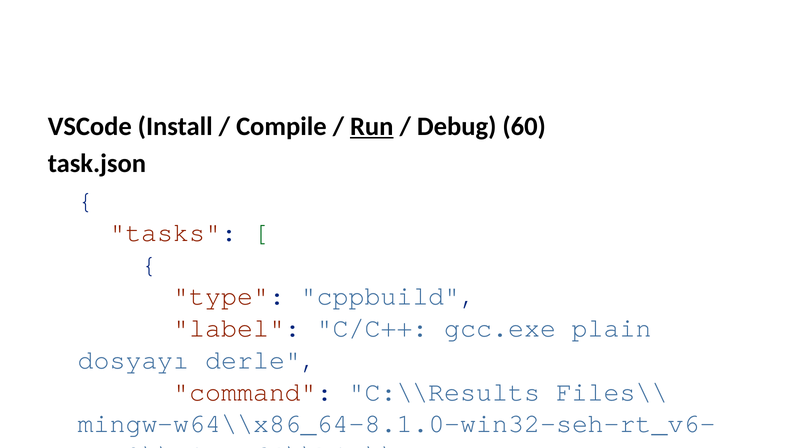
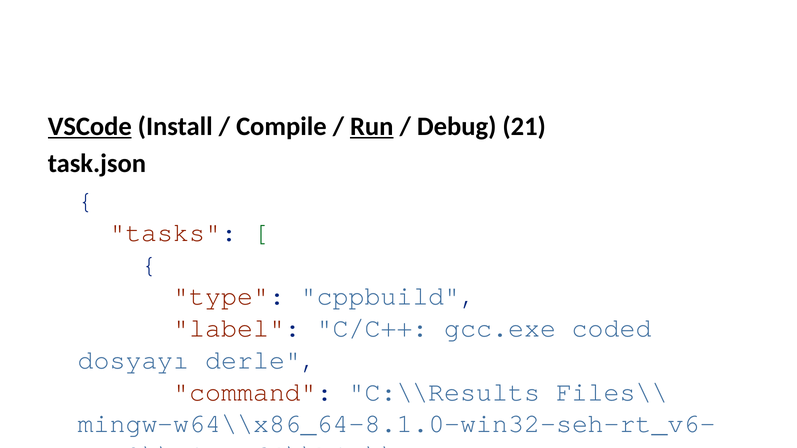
VSCode underline: none -> present
60: 60 -> 21
plain: plain -> coded
